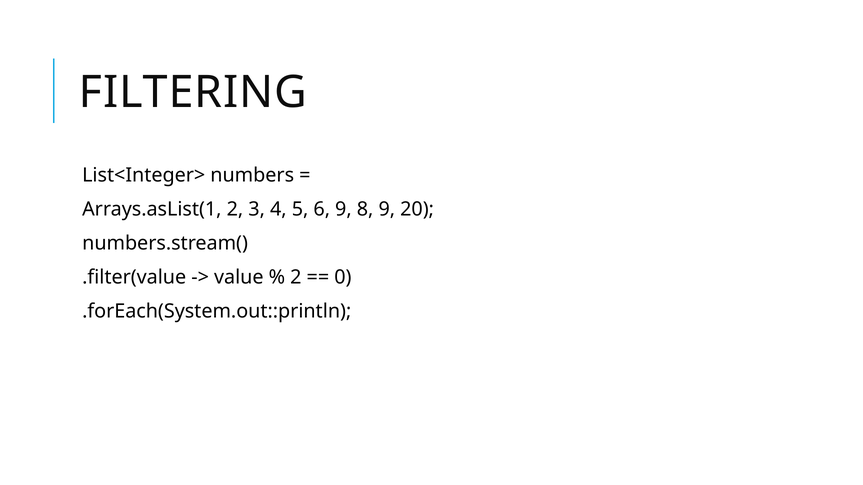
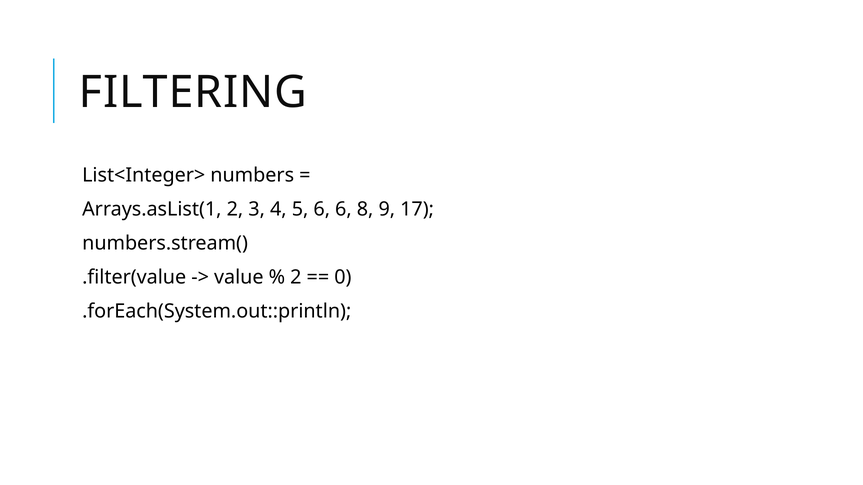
6 9: 9 -> 6
20: 20 -> 17
